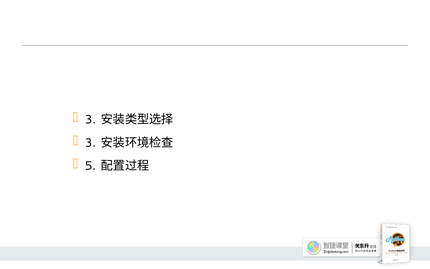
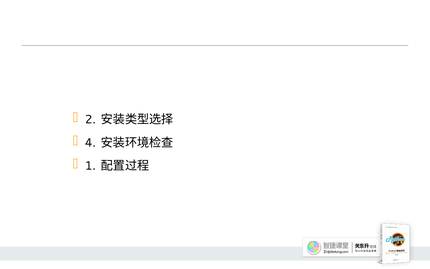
3 at (90, 119): 3 -> 2
3 at (90, 143): 3 -> 4
5: 5 -> 1
